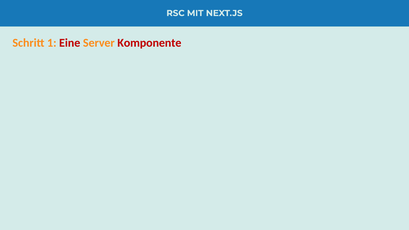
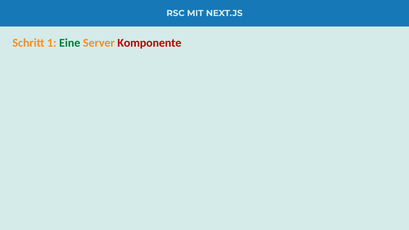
Eine colour: red -> green
